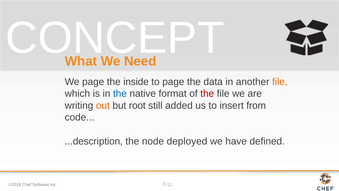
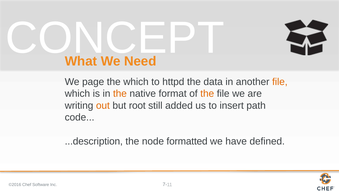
the inside: inside -> which
to page: page -> httpd
the at (120, 94) colour: blue -> orange
the at (207, 94) colour: red -> orange
from: from -> path
deployed: deployed -> formatted
